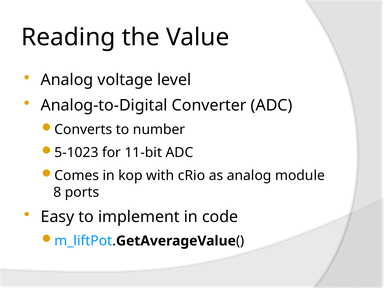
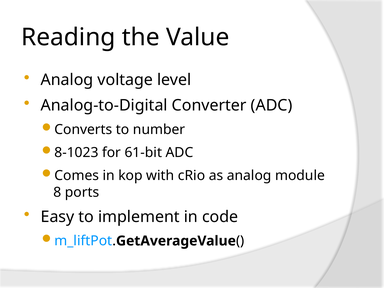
5-1023: 5-1023 -> 8-1023
11-bit: 11-bit -> 61-bit
